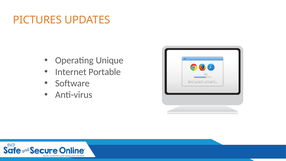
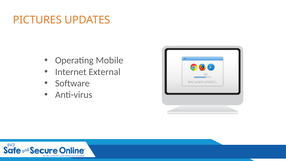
Unique: Unique -> Mobile
Portable: Portable -> External
